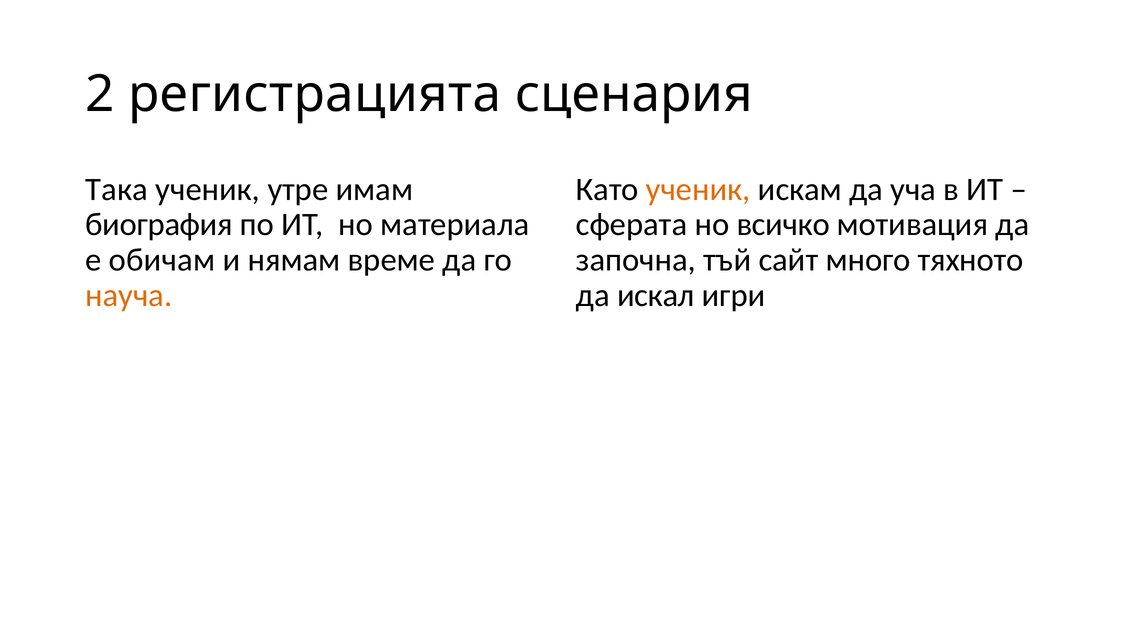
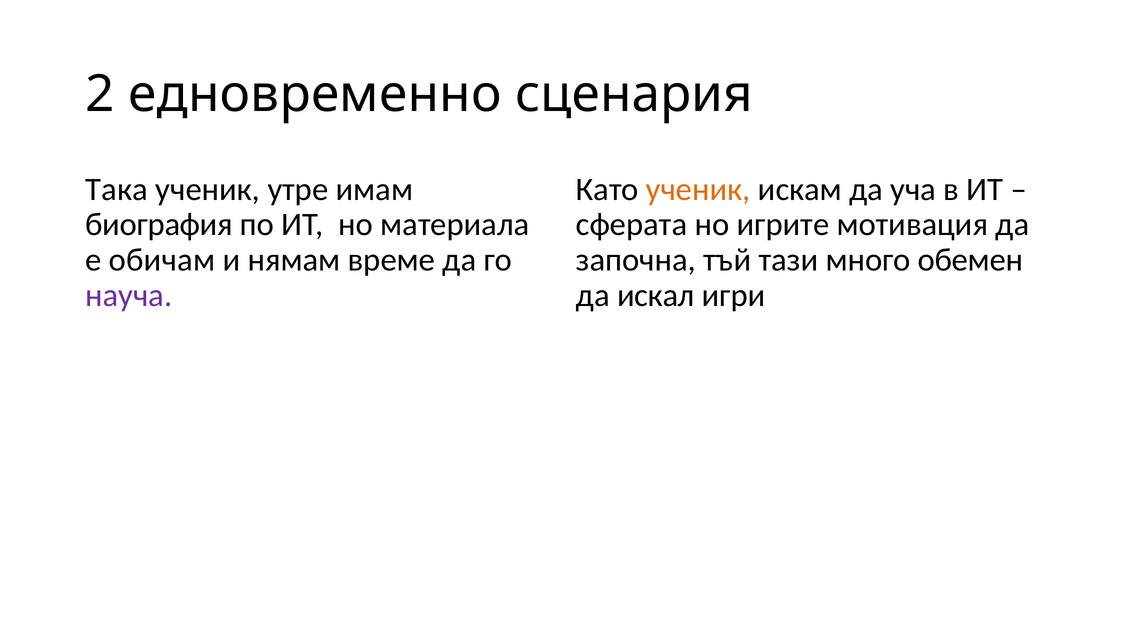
регистрацията: регистрацията -> едновременно
всичко: всичко -> игрите
сайт: сайт -> тази
тяхното: тяхното -> обемен
науча colour: orange -> purple
